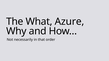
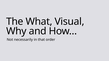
Azure: Azure -> Visual
